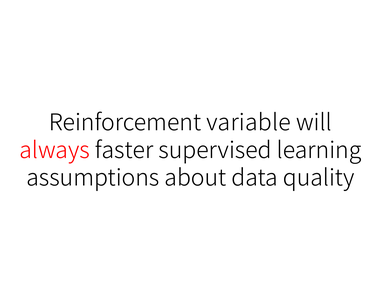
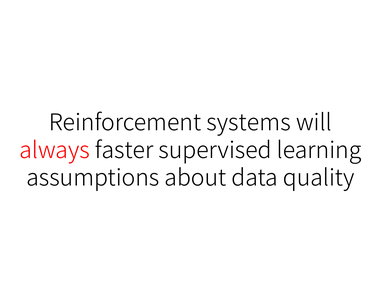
variable: variable -> systems
